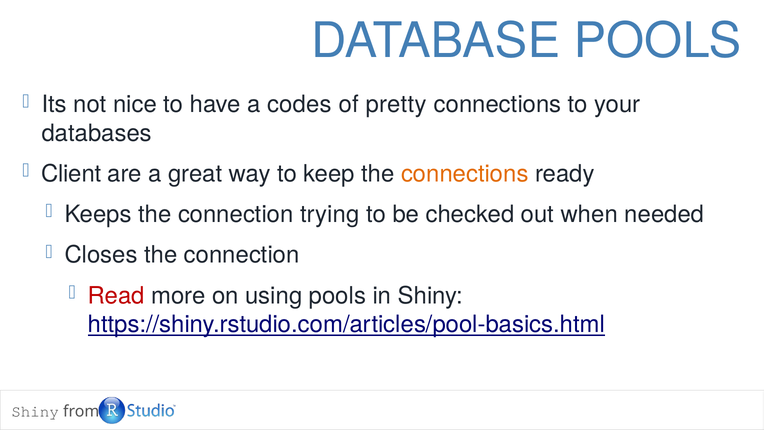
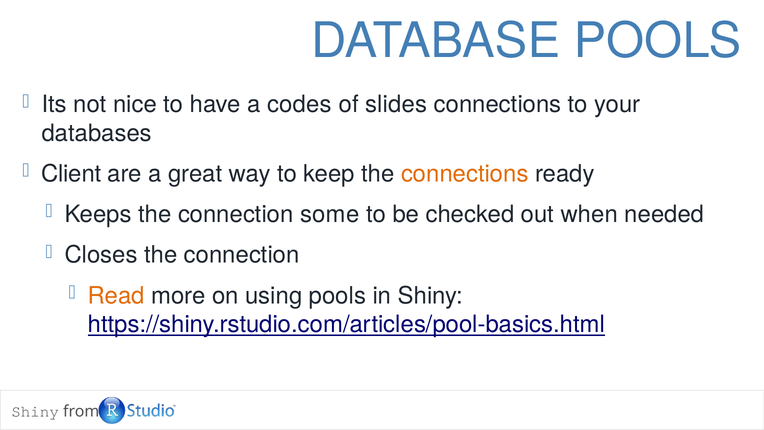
pretty: pretty -> slides
trying: trying -> some
Read colour: red -> orange
